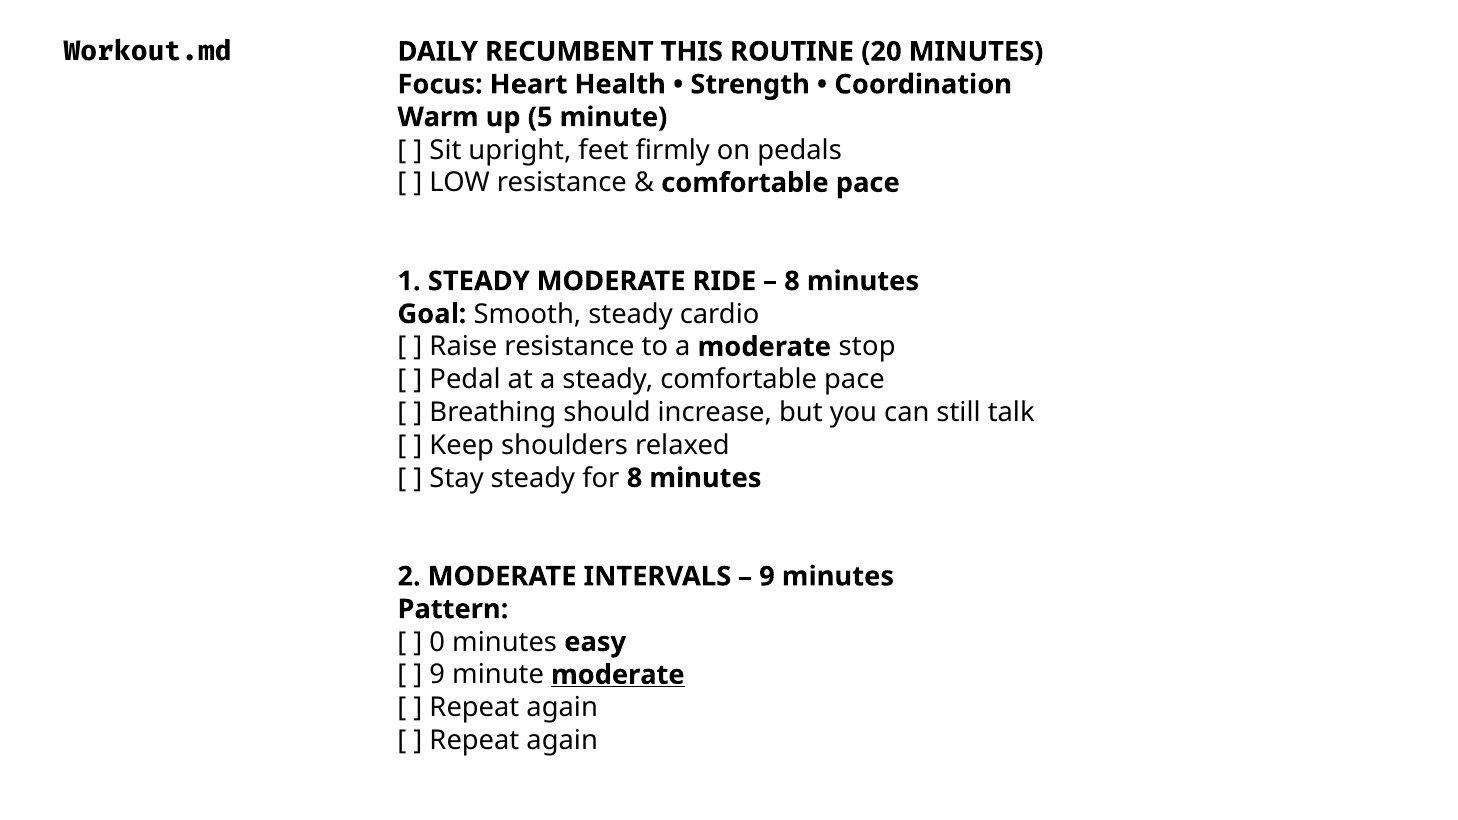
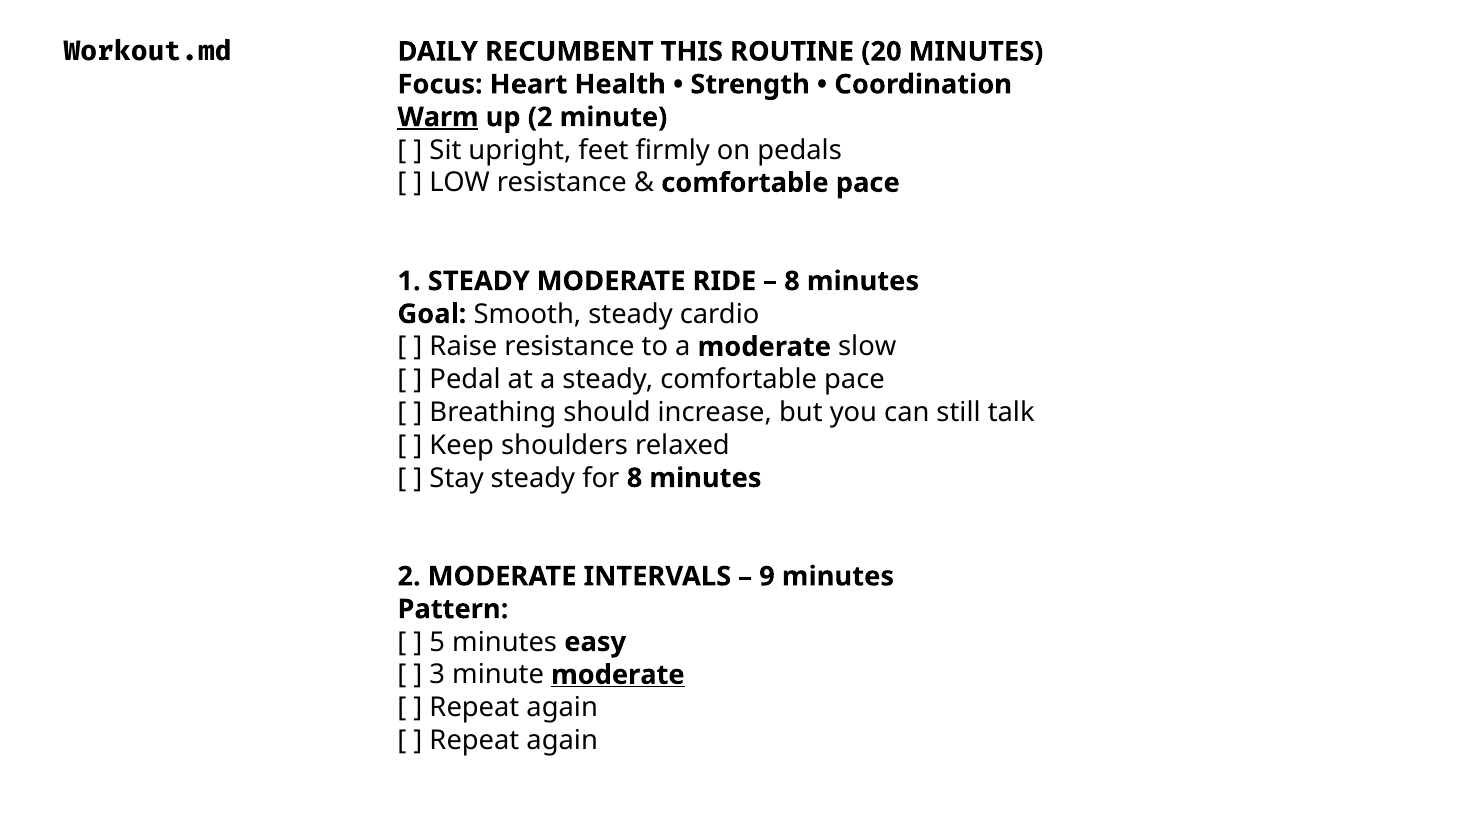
Warm underline: none -> present
up 5: 5 -> 2
moderate stop: stop -> slow
0: 0 -> 5
9 at (437, 675): 9 -> 3
